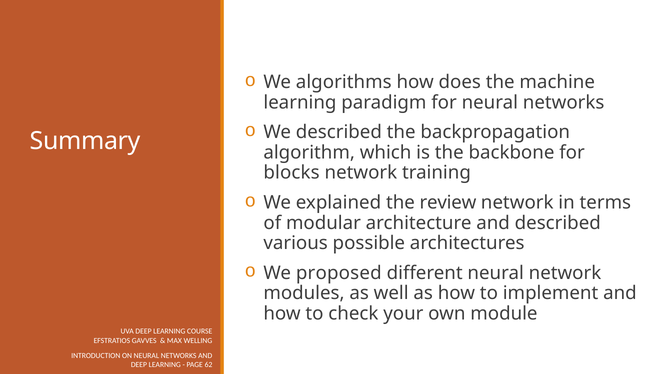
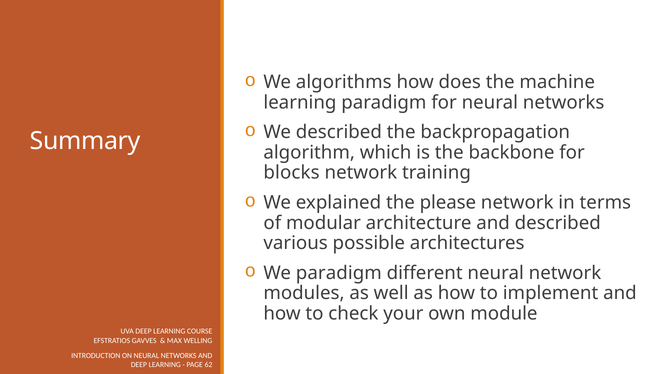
review: review -> please
We proposed: proposed -> paradigm
